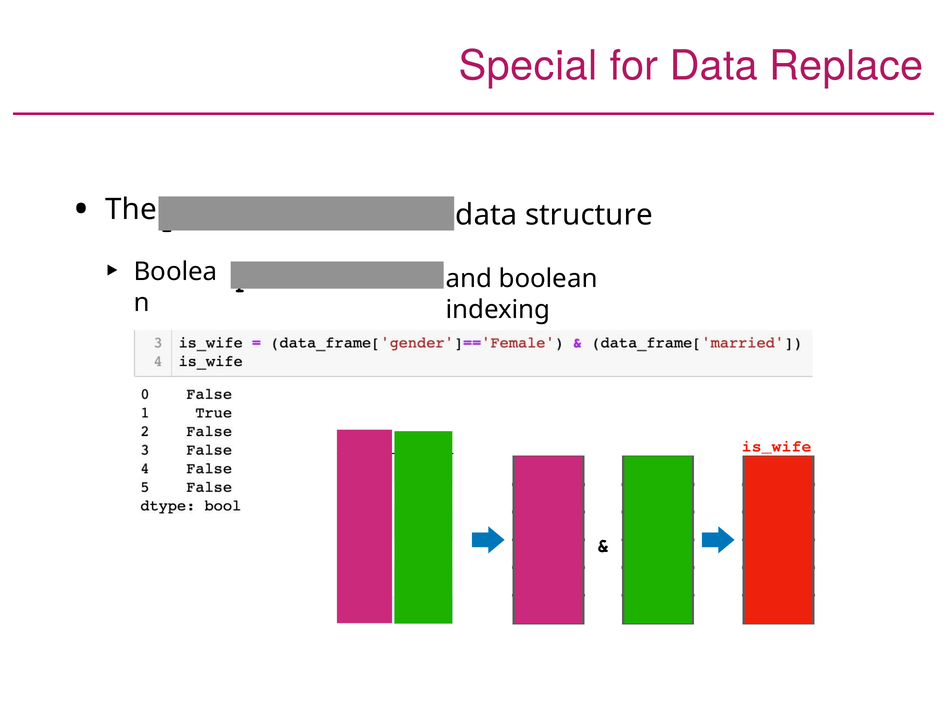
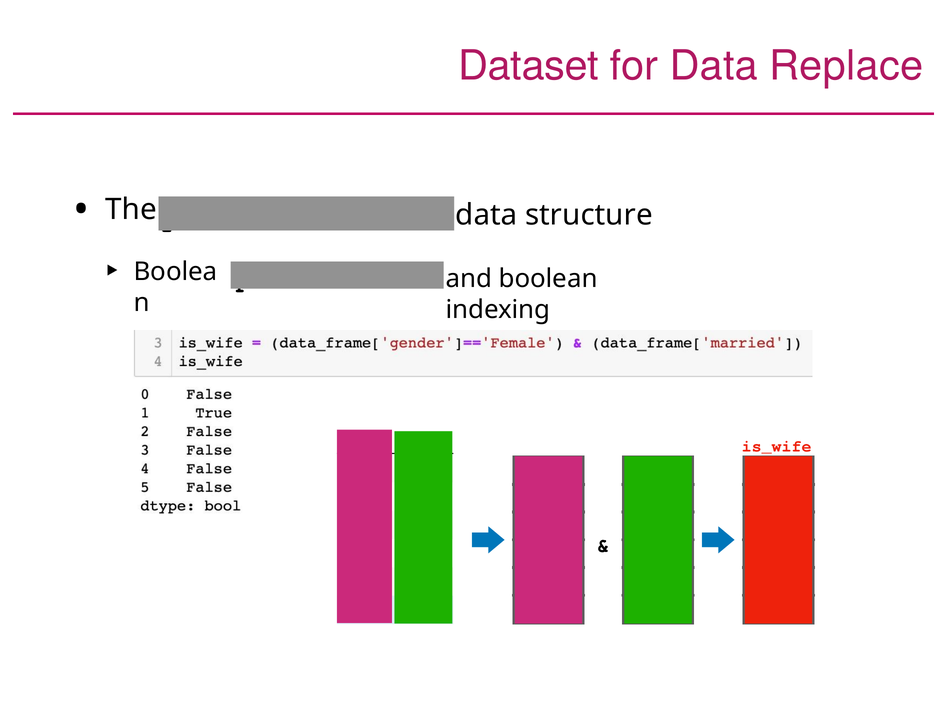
Special: Special -> Dataset
